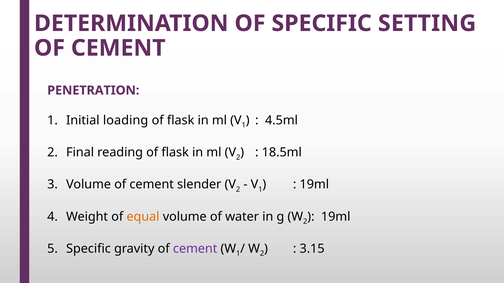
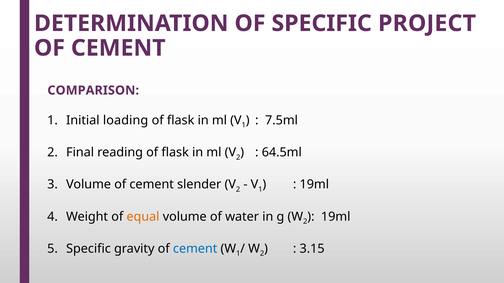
SETTING: SETTING -> PROJECT
PENETRATION: PENETRATION -> COMPARISON
4.5ml: 4.5ml -> 7.5ml
18.5ml: 18.5ml -> 64.5ml
cement at (195, 249) colour: purple -> blue
